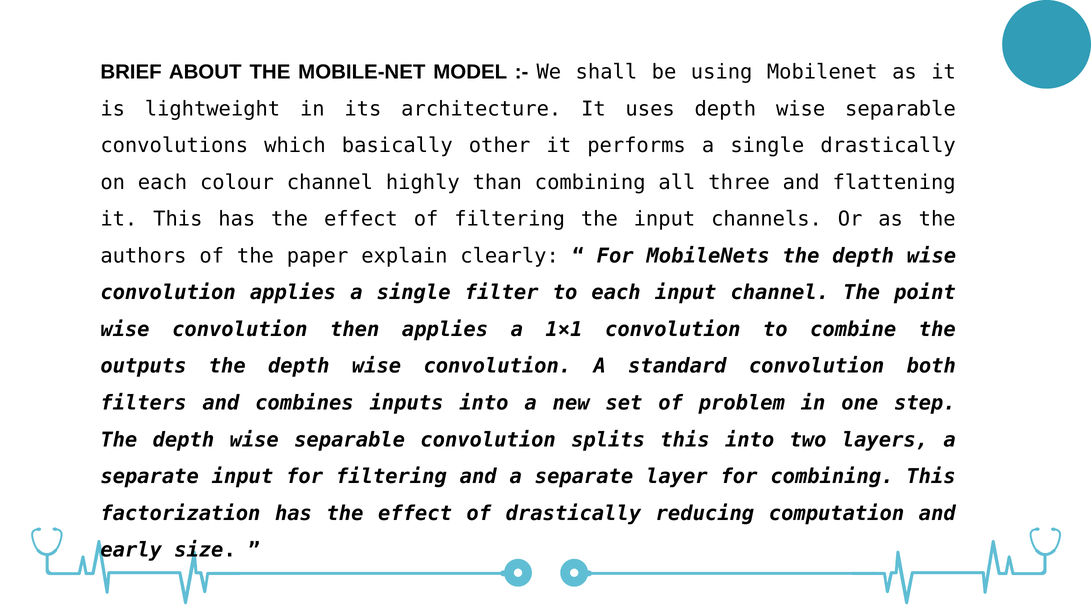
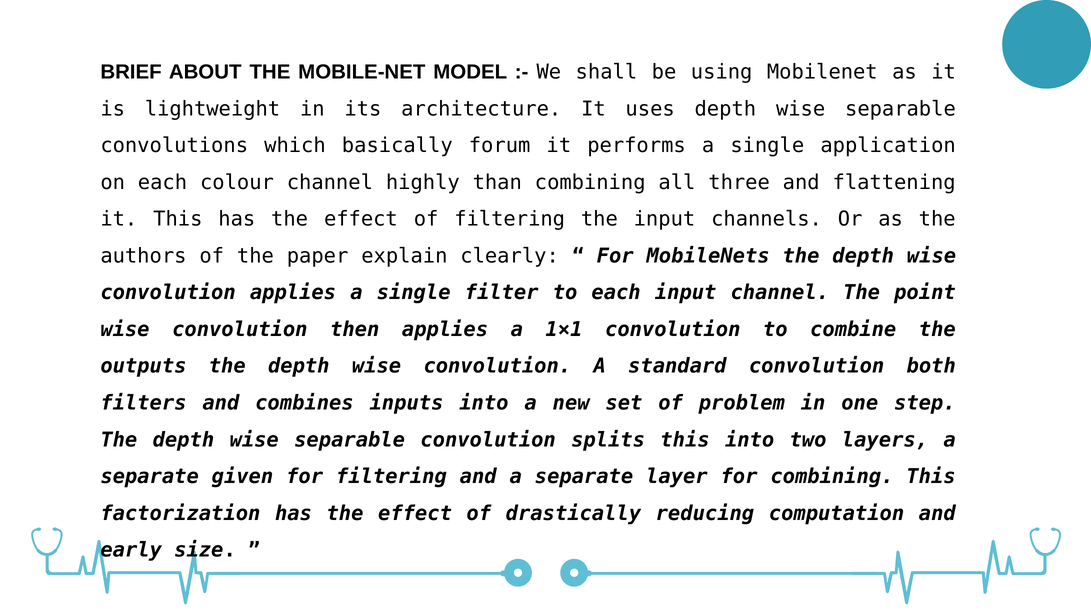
other: other -> forum
single drastically: drastically -> application
separate input: input -> given
